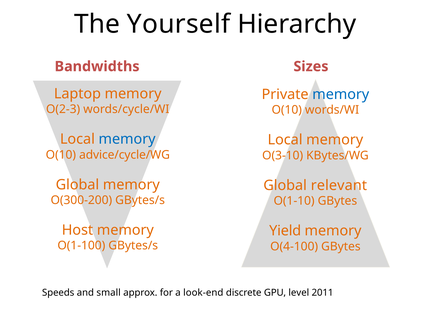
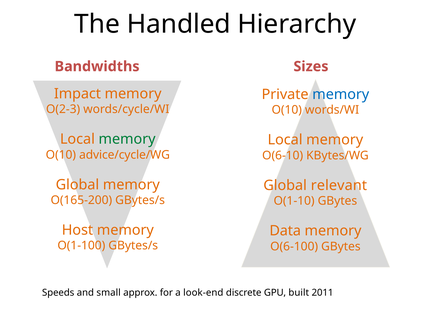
Yourself: Yourself -> Handled
Laptop: Laptop -> Impact
memory at (127, 139) colour: blue -> green
O(3-10: O(3-10 -> O(6-10
O(300-200: O(300-200 -> O(165-200
Yield: Yield -> Data
O(4-100: O(4-100 -> O(6-100
level: level -> built
